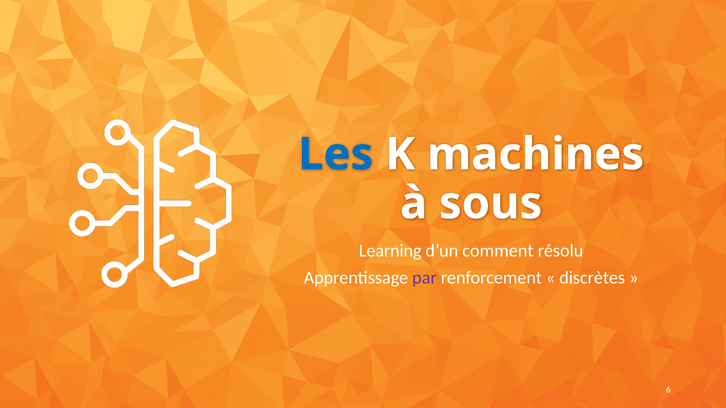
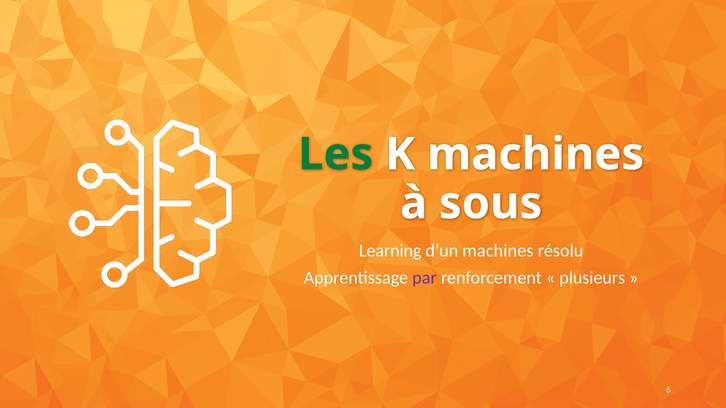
Les colour: blue -> green
d’un comment: comment -> machines
discrètes: discrètes -> plusieurs
